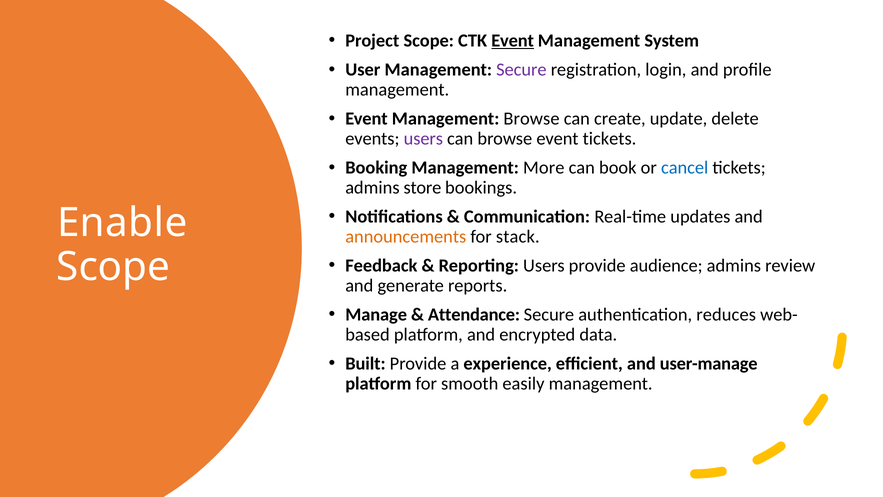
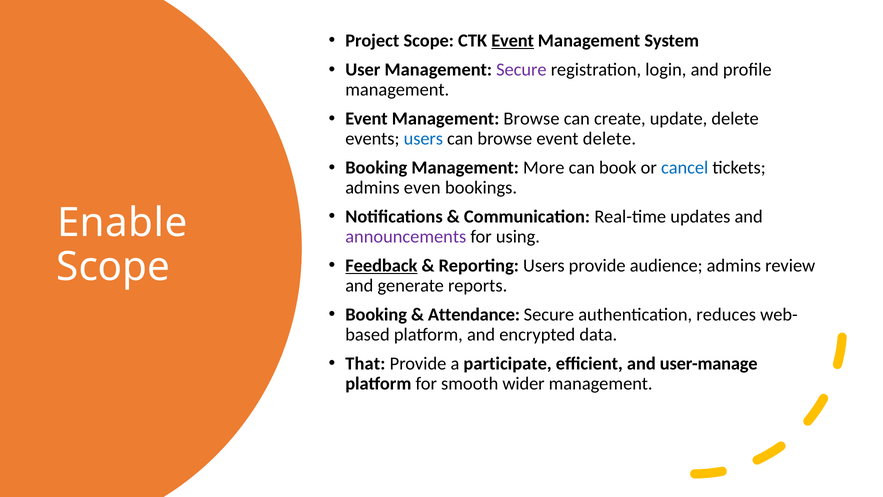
users at (423, 139) colour: purple -> blue
event tickets: tickets -> delete
store: store -> even
announcements colour: orange -> purple
stack: stack -> using
Feedback underline: none -> present
Manage at (376, 314): Manage -> Booking
Built: Built -> That
experience: experience -> participate
easily: easily -> wider
